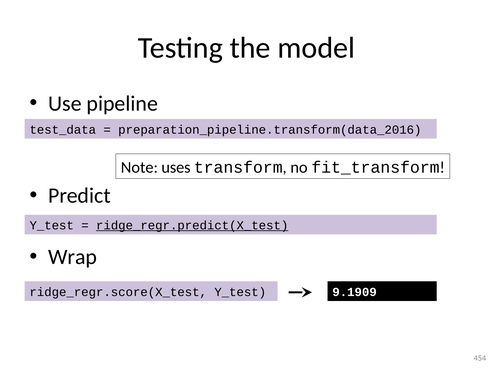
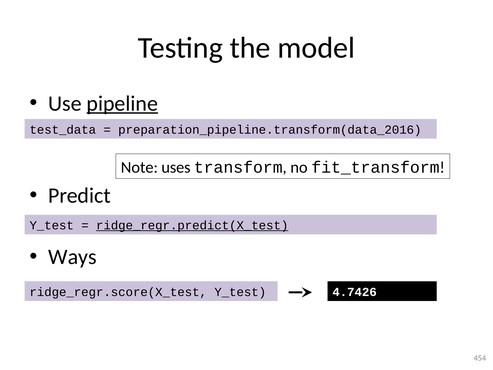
pipeline underline: none -> present
Wrap: Wrap -> Ways
9.1909: 9.1909 -> 4.7426
